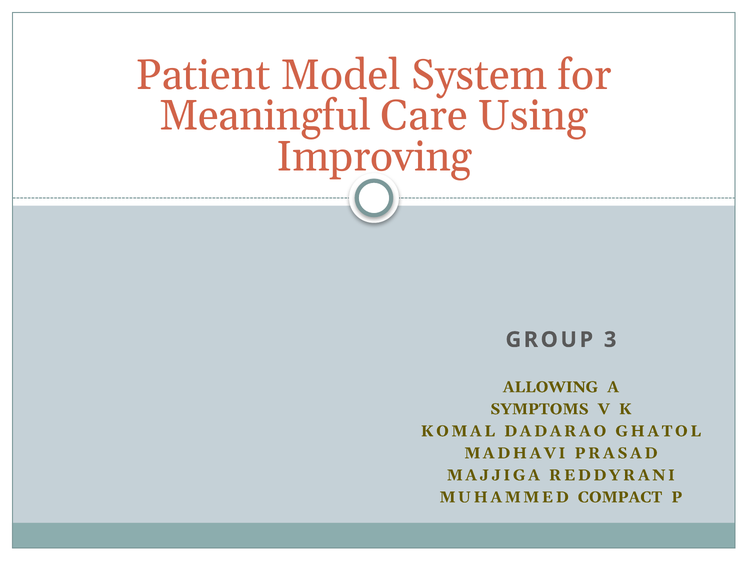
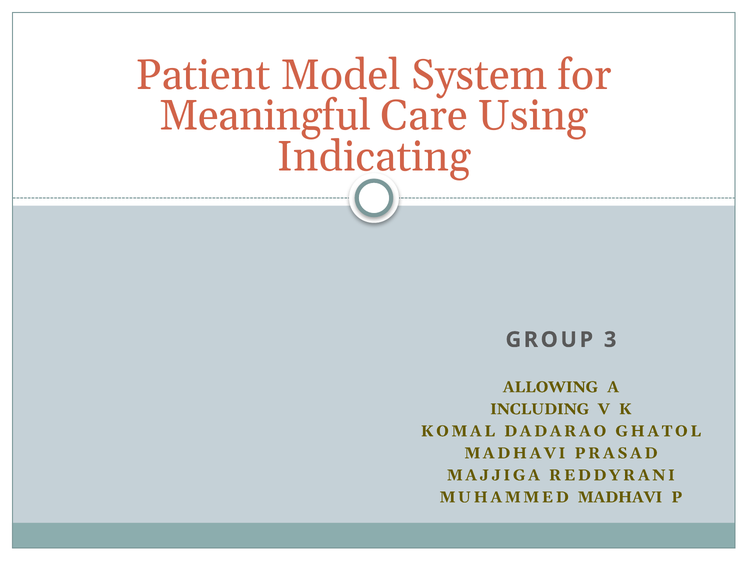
Improving: Improving -> Indicating
SYMPTOMS: SYMPTOMS -> INCLUDING
MUHAMMED COMPACT: COMPACT -> MADHAVI
